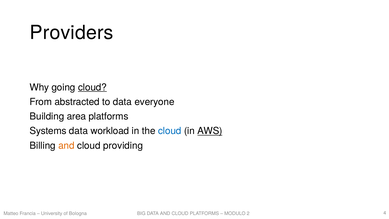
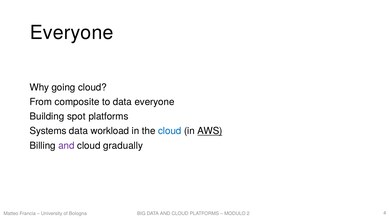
Providers at (72, 33): Providers -> Everyone
cloud at (92, 87) underline: present -> none
abstracted: abstracted -> composite
area: area -> spot
and at (66, 145) colour: orange -> purple
providing: providing -> gradually
